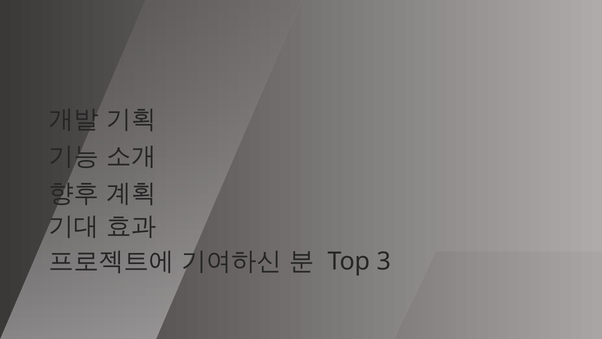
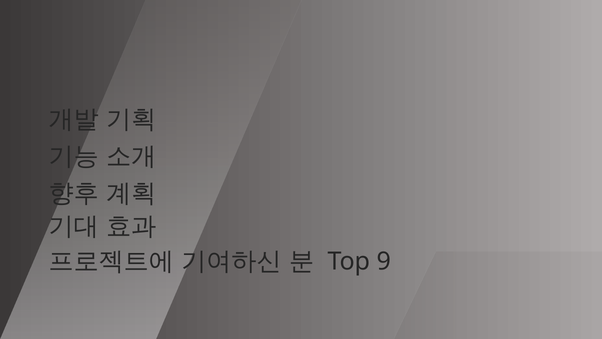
3: 3 -> 9
